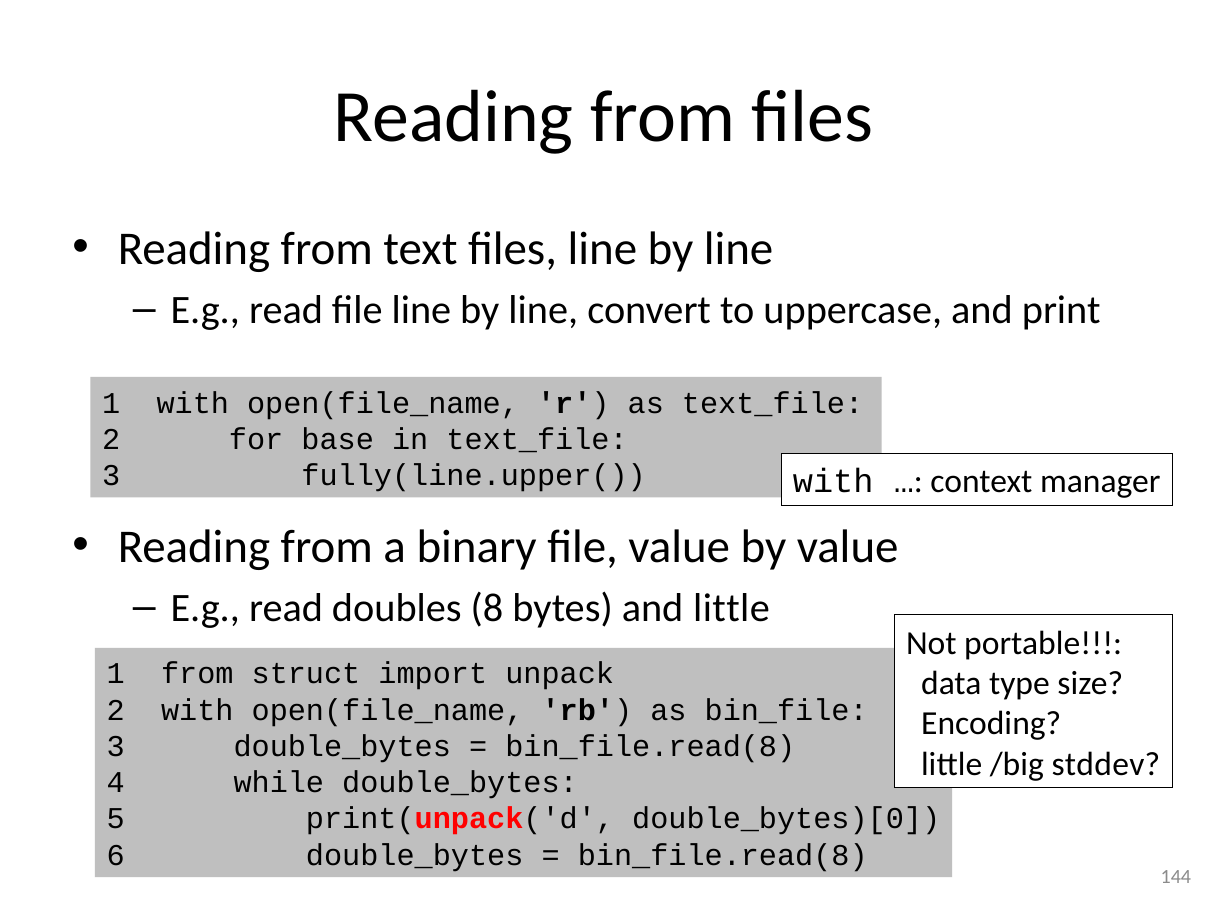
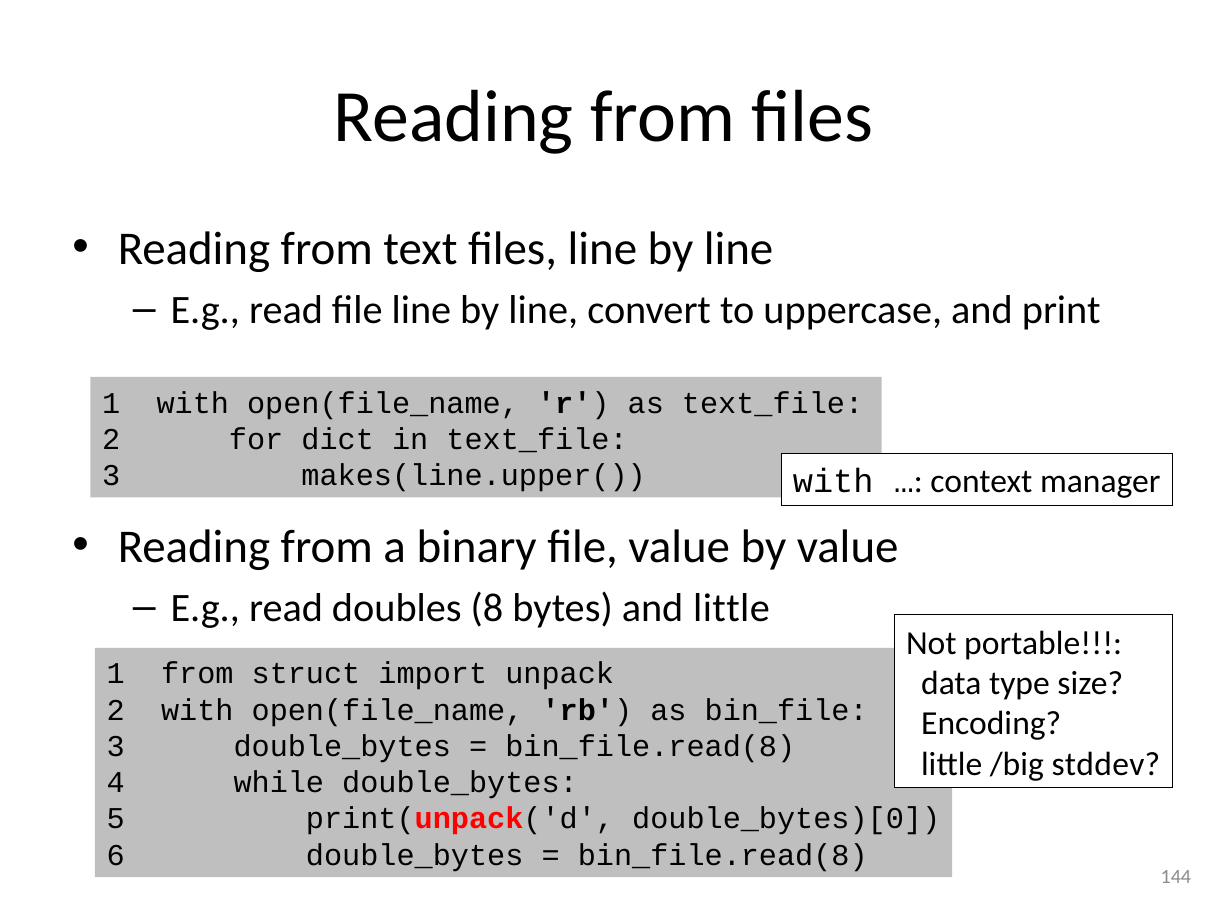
base: base -> dict
fully(line.upper(: fully(line.upper( -> makes(line.upper(
